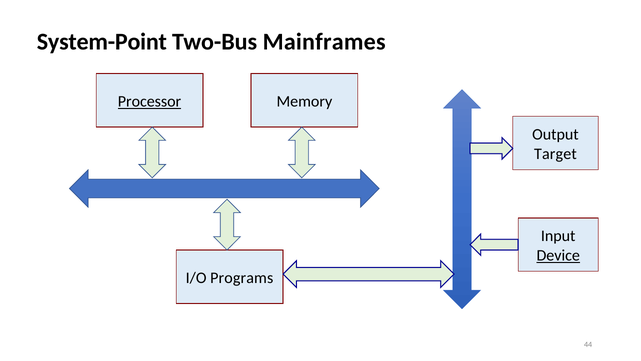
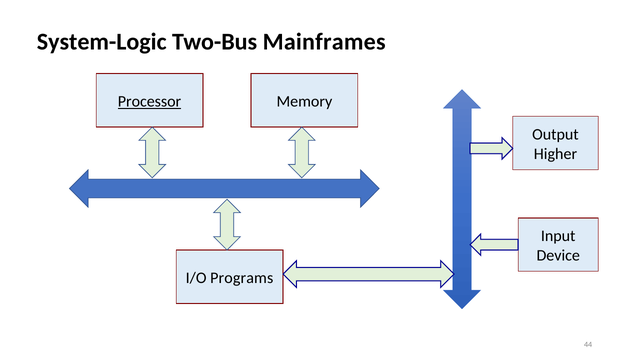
System-Point: System-Point -> System-Logic
Target: Target -> Higher
Device underline: present -> none
